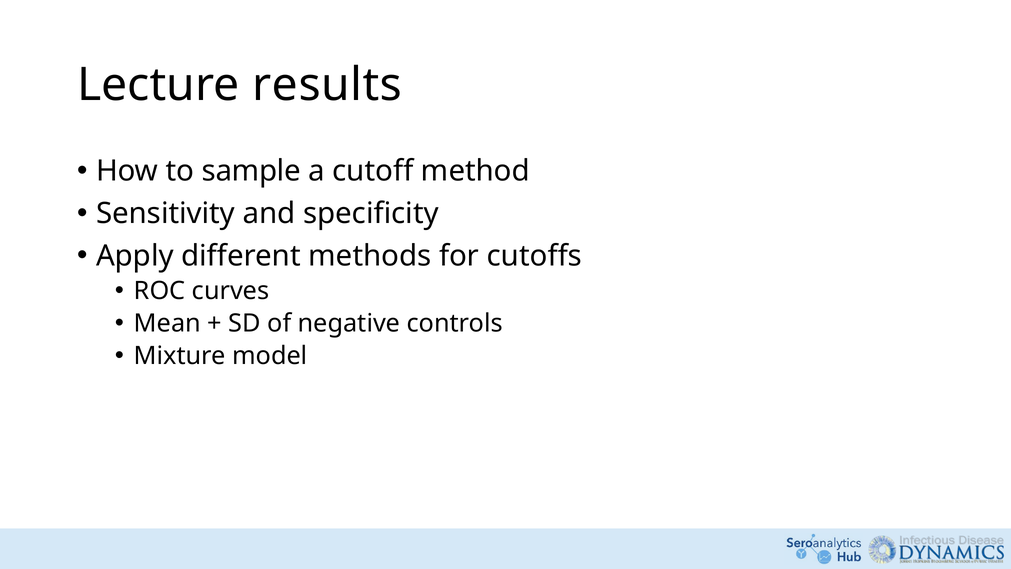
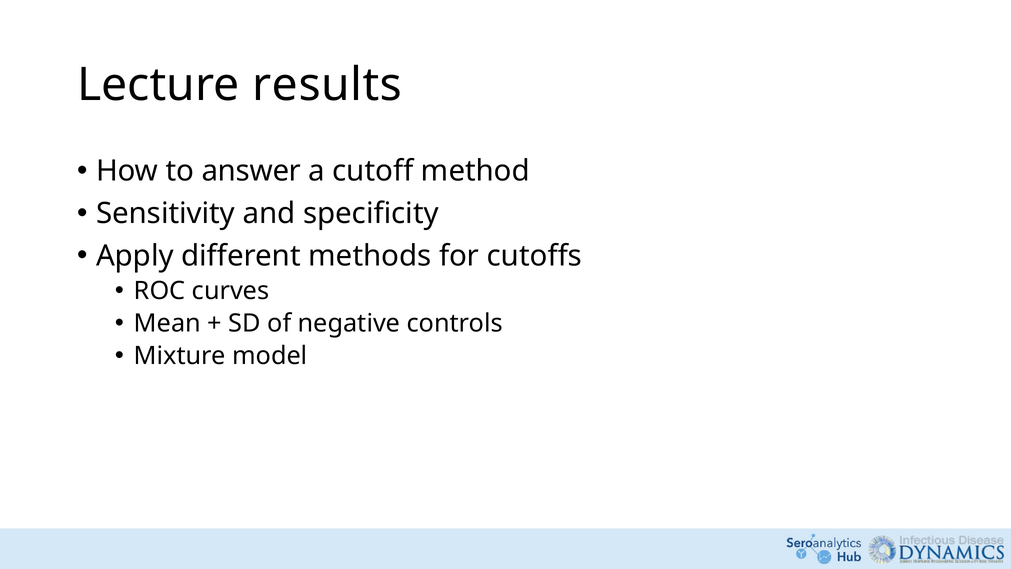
sample: sample -> answer
